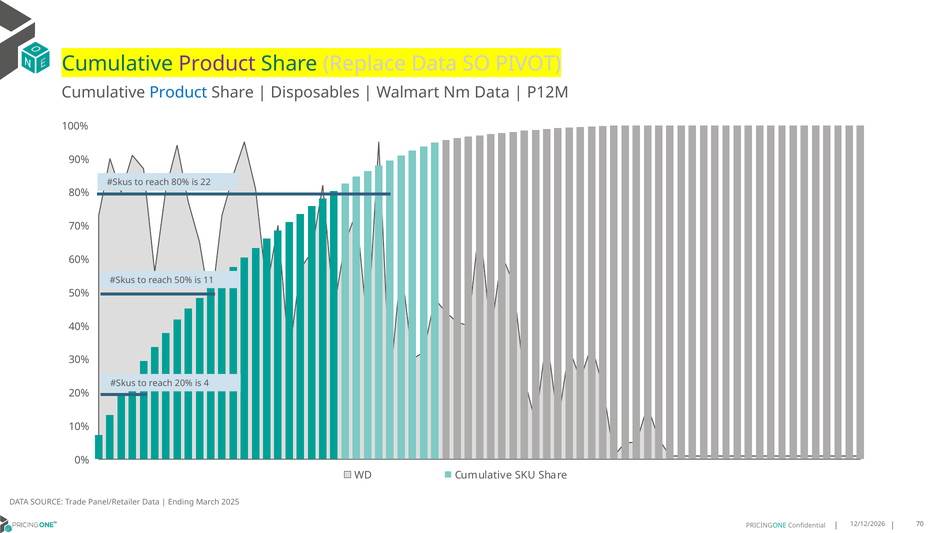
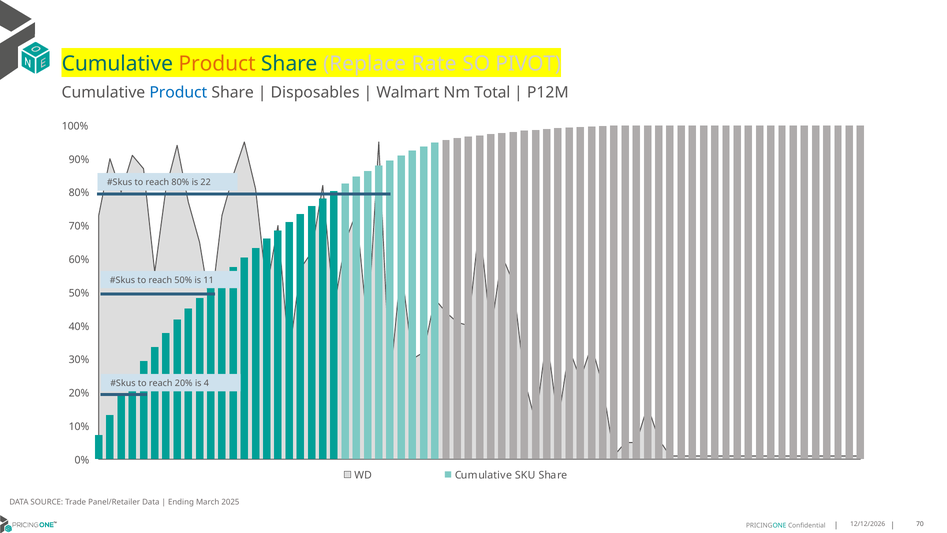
Product at (217, 64) colour: purple -> orange
Replace Data: Data -> Rate
Nm Data: Data -> Total
